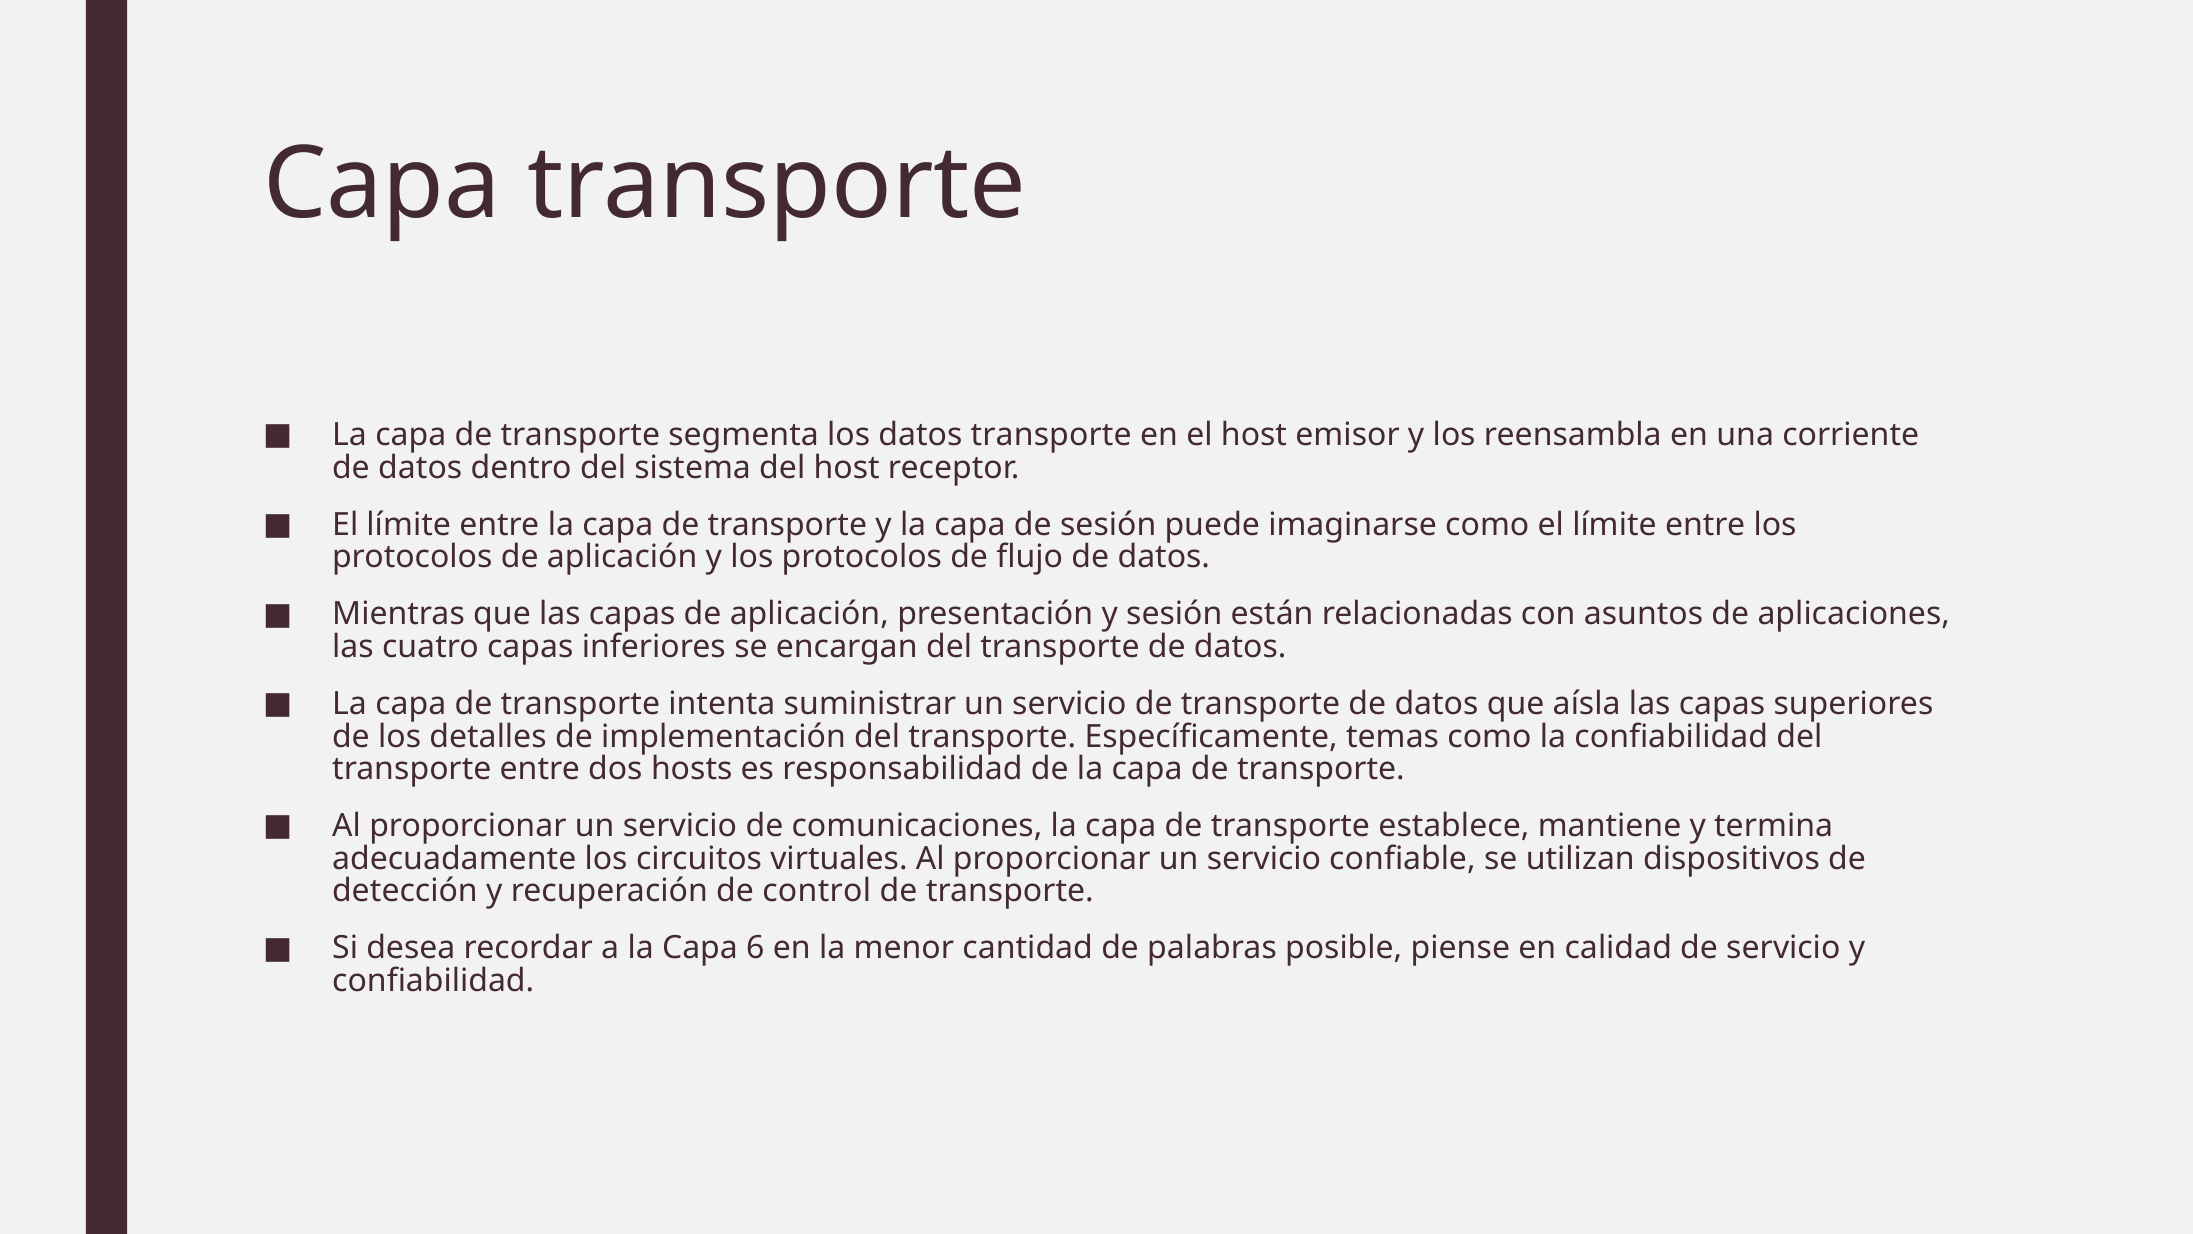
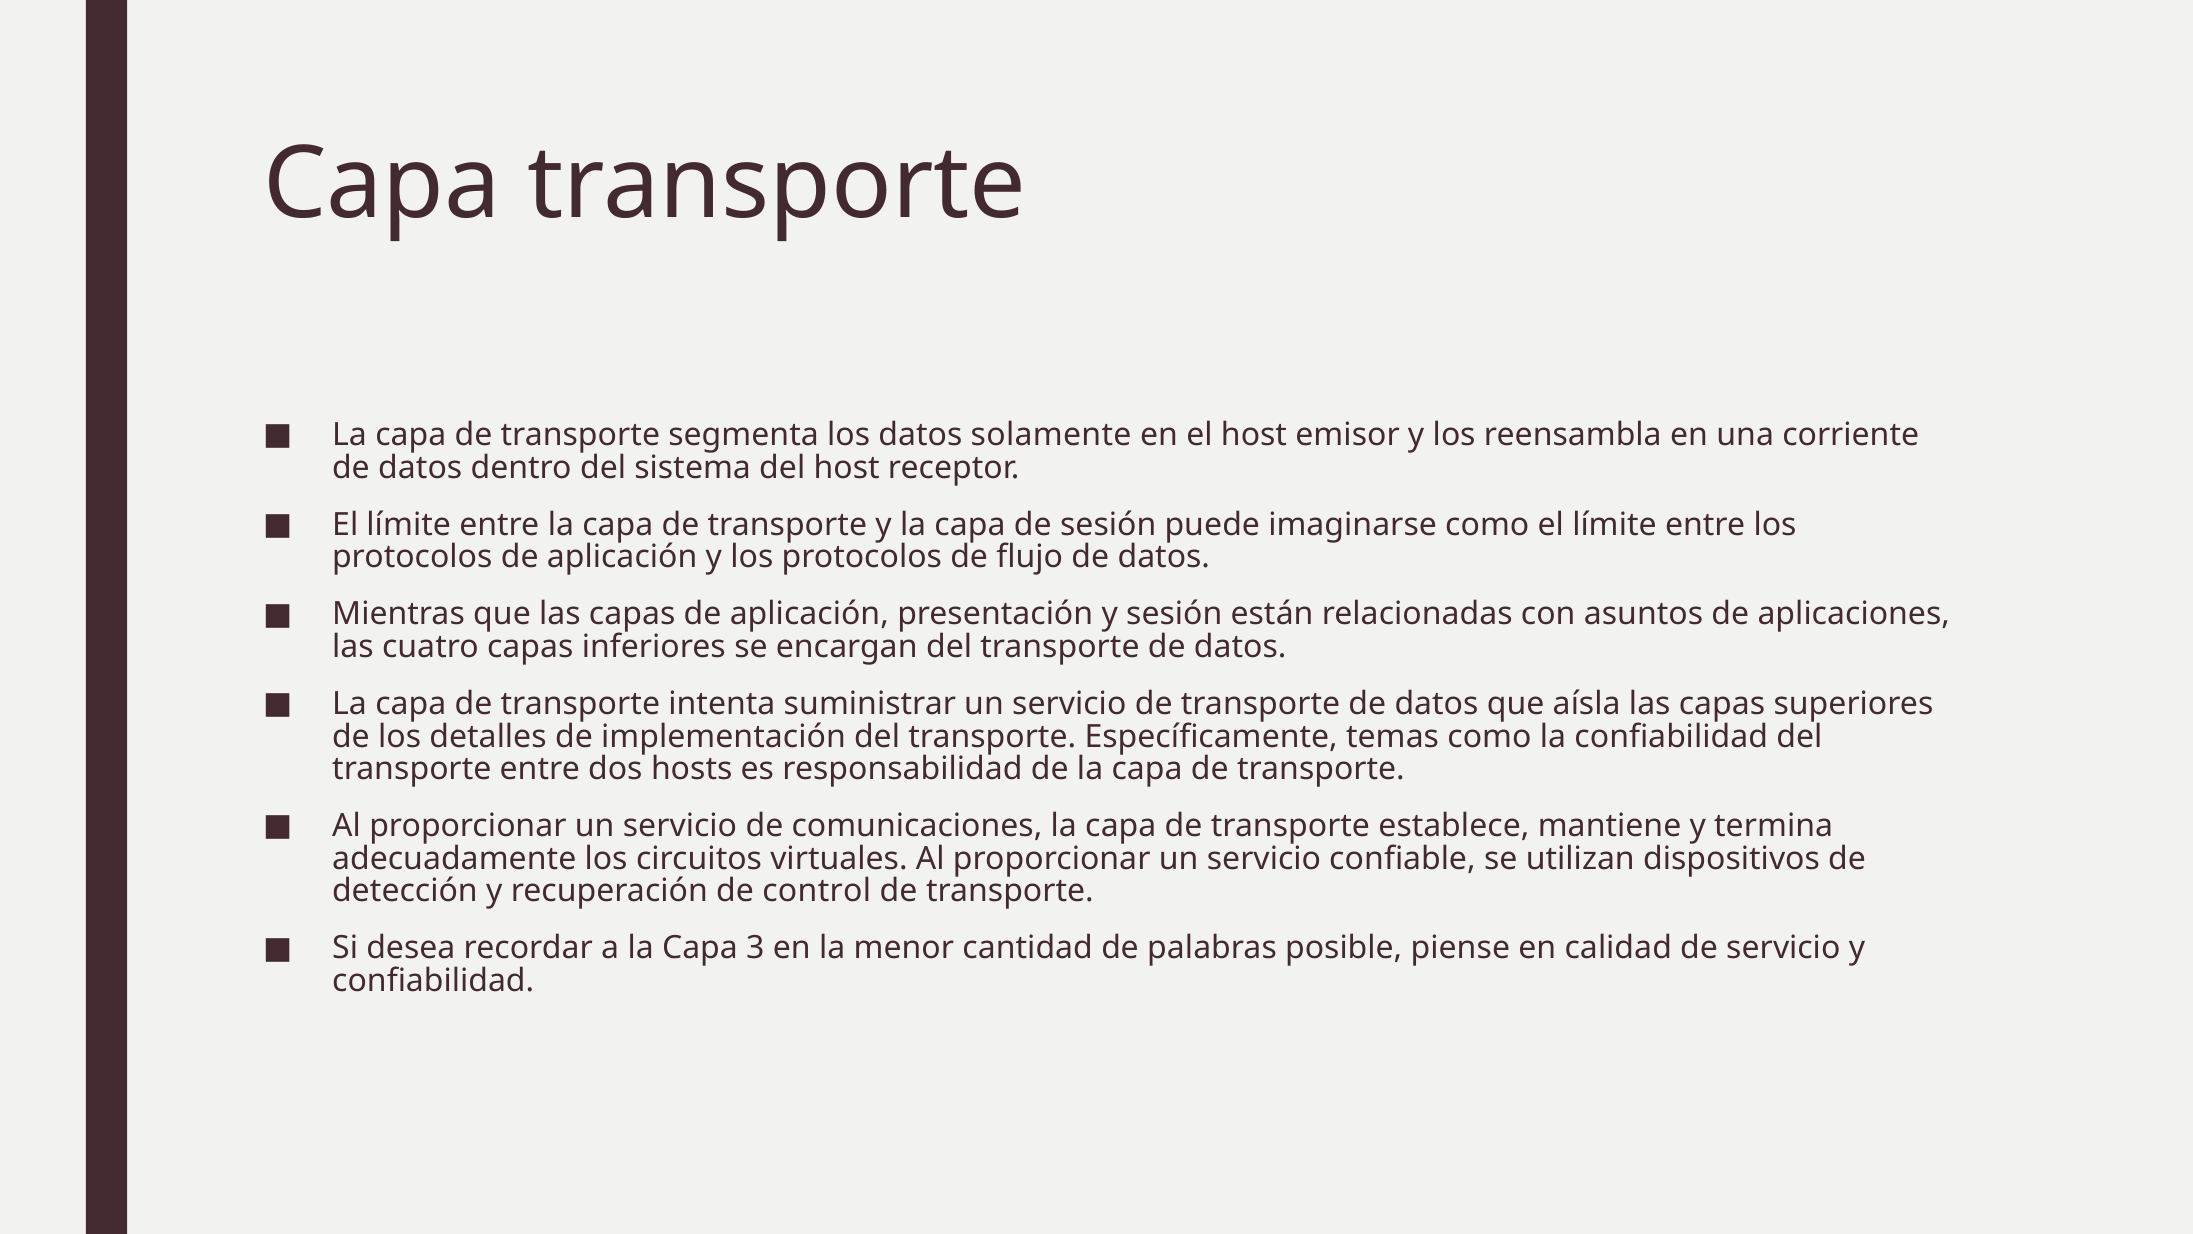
datos transporte: transporte -> solamente
6: 6 -> 3
